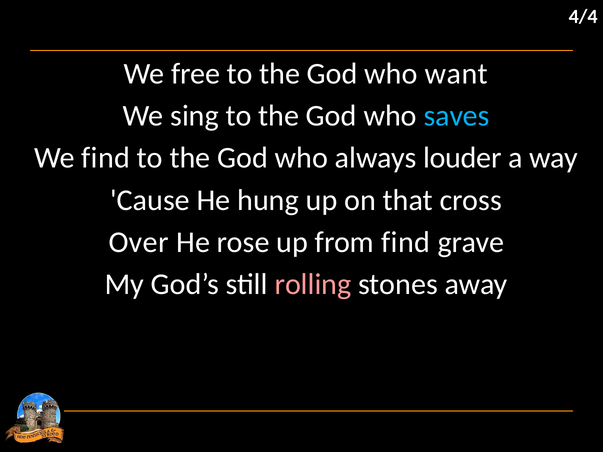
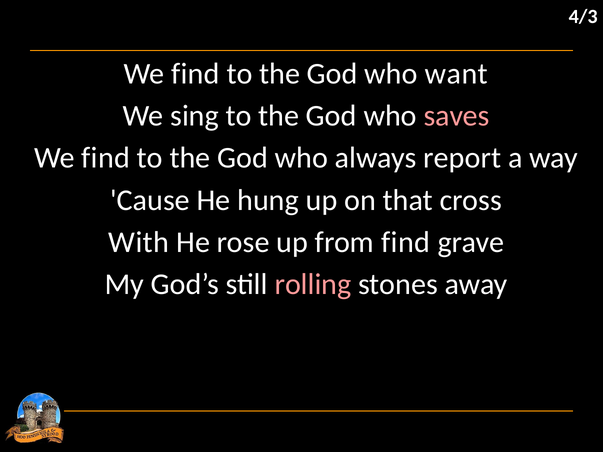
4/4: 4/4 -> 4/3
free at (196, 74): free -> find
saves colour: light blue -> pink
louder: louder -> report
Over: Over -> With
